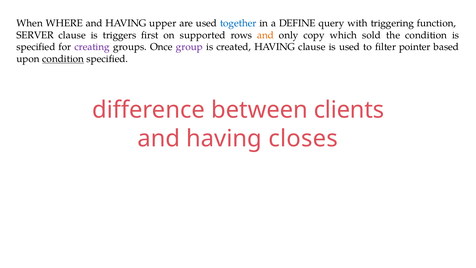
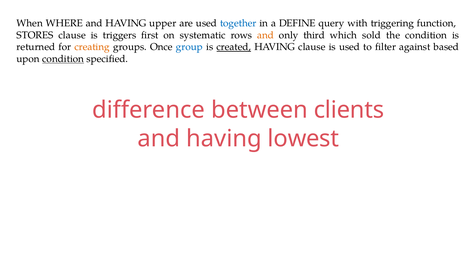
SERVER: SERVER -> STORES
supported: supported -> systematic
copy: copy -> third
specified at (36, 47): specified -> returned
creating colour: purple -> orange
group colour: purple -> blue
created underline: none -> present
pointer: pointer -> against
closes: closes -> lowest
